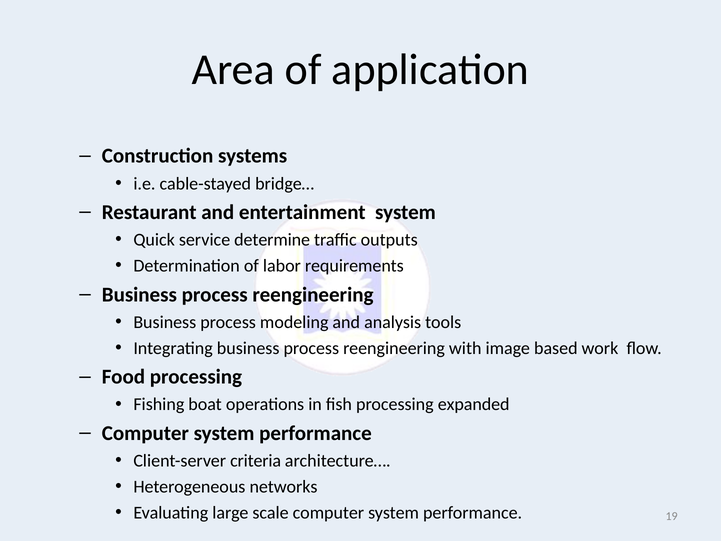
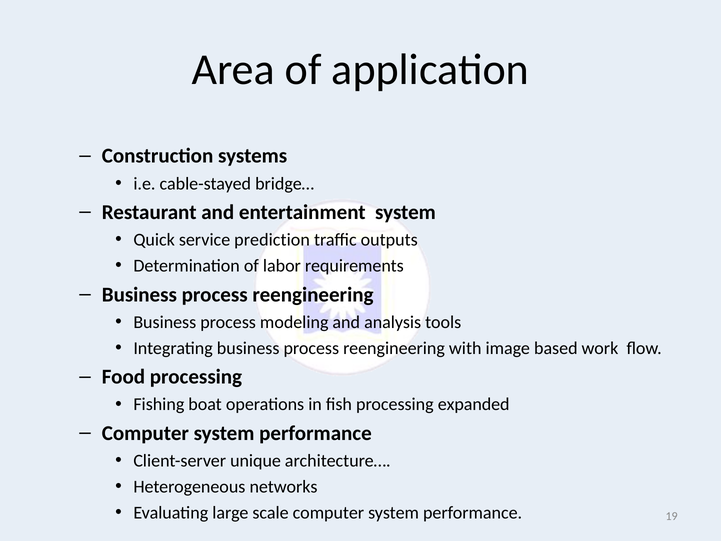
determine: determine -> prediction
criteria: criteria -> unique
